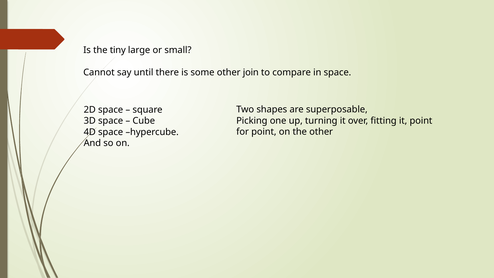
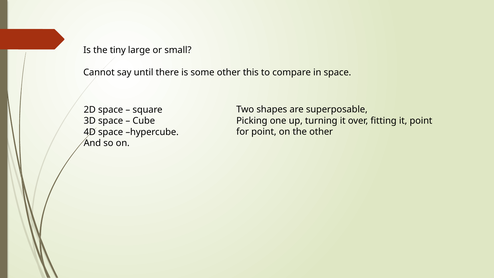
join: join -> this
